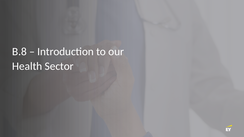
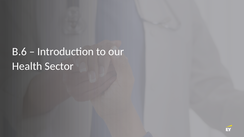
B.8: B.8 -> B.6
